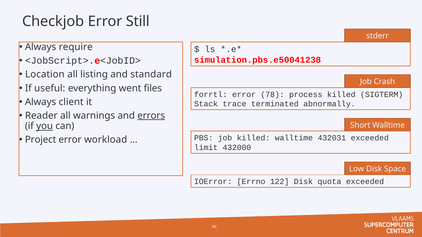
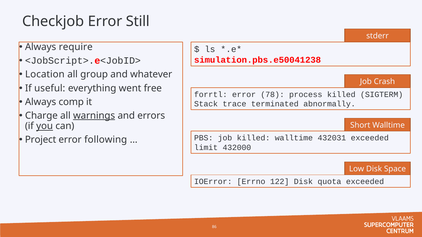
listing: listing -> group
standard: standard -> whatever
files: files -> free
client: client -> comp
Reader: Reader -> Charge
warnings underline: none -> present
errors underline: present -> none
workload: workload -> following
